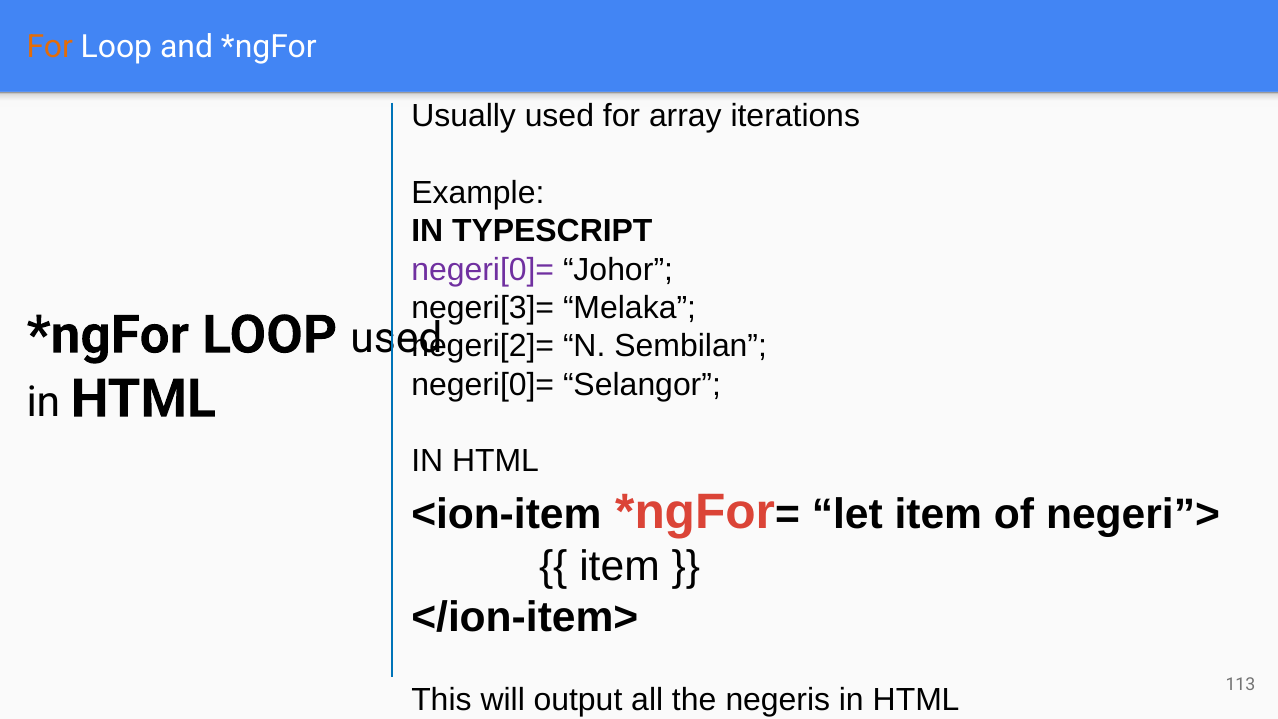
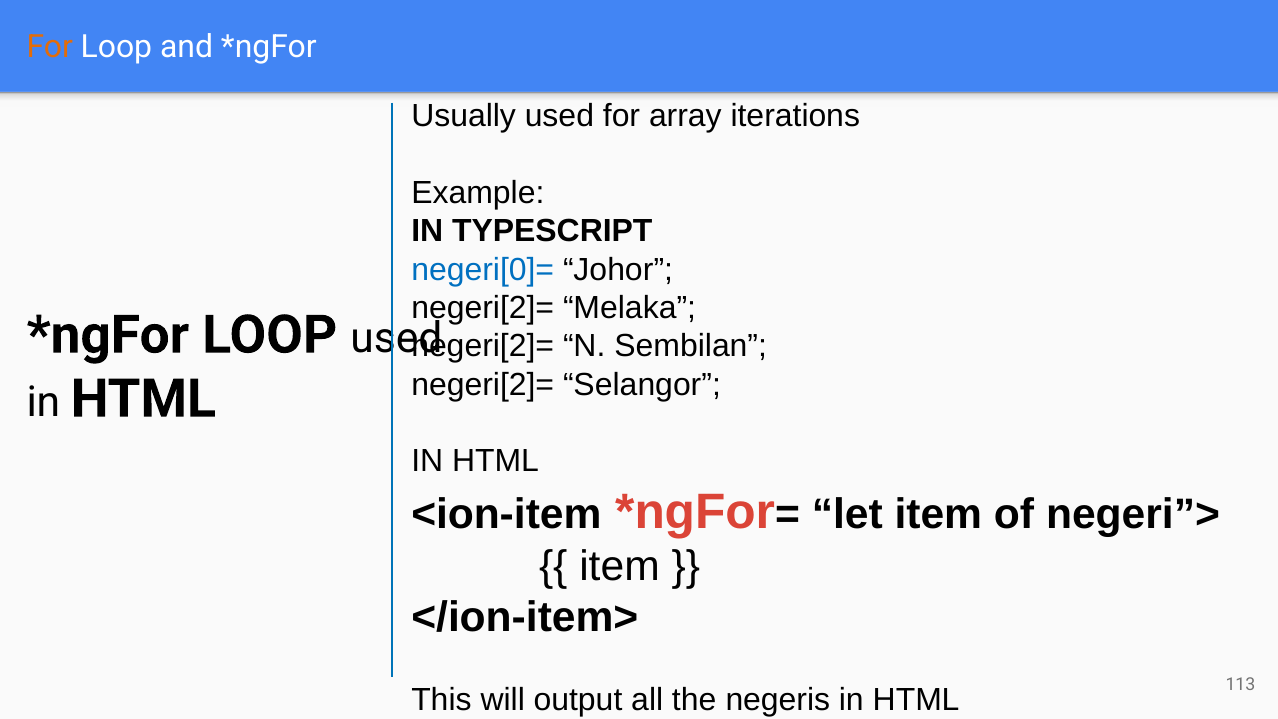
negeri[0]= at (483, 270) colour: purple -> blue
negeri[3]= at (483, 308): negeri[3]= -> negeri[2]=
negeri[0]= at (483, 385): negeri[0]= -> negeri[2]=
